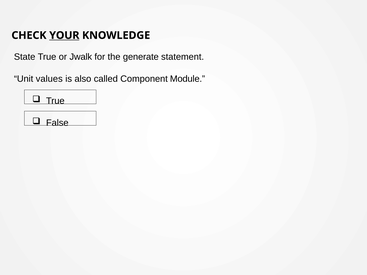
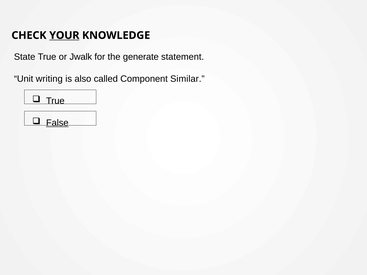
values: values -> writing
Module: Module -> Similar
False underline: none -> present
